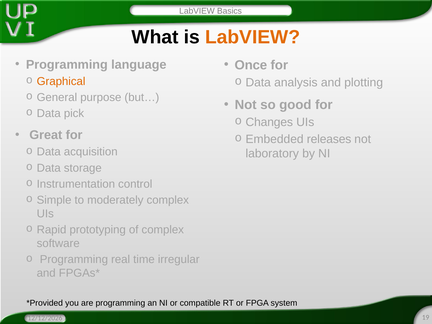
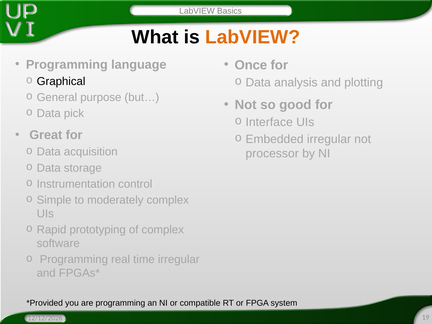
Graphical colour: orange -> black
Changes: Changes -> Interface
Embedded releases: releases -> irregular
laboratory: laboratory -> processor
